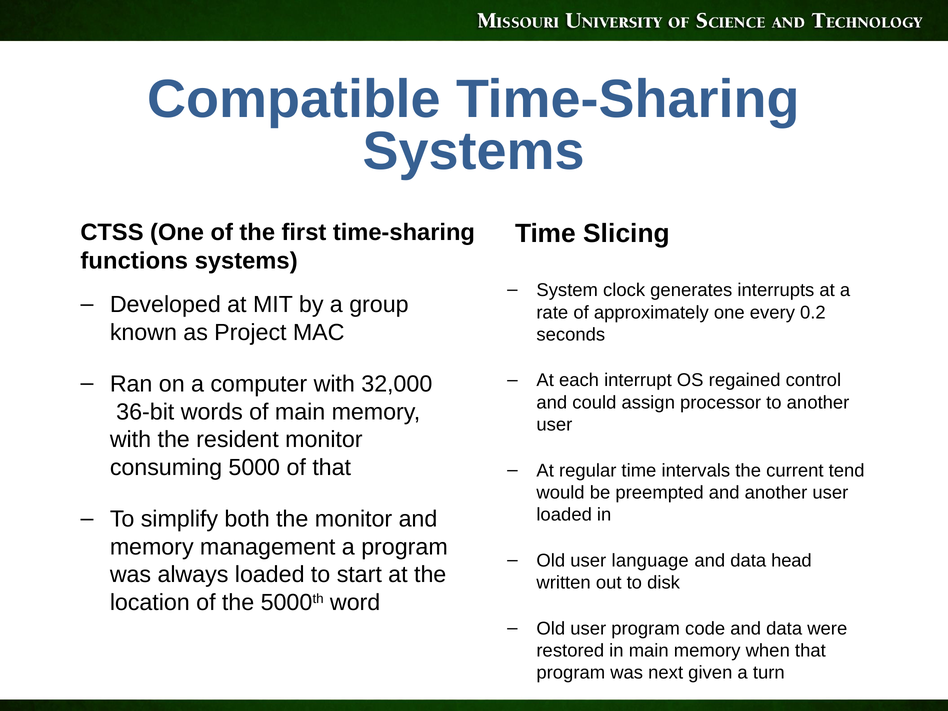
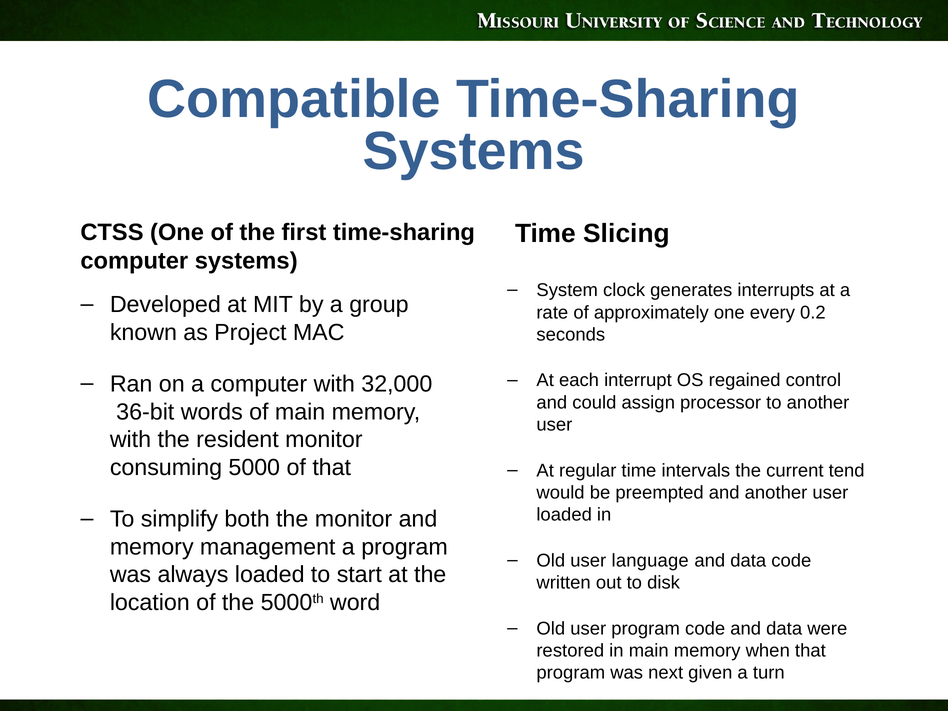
functions at (134, 261): functions -> computer
data head: head -> code
